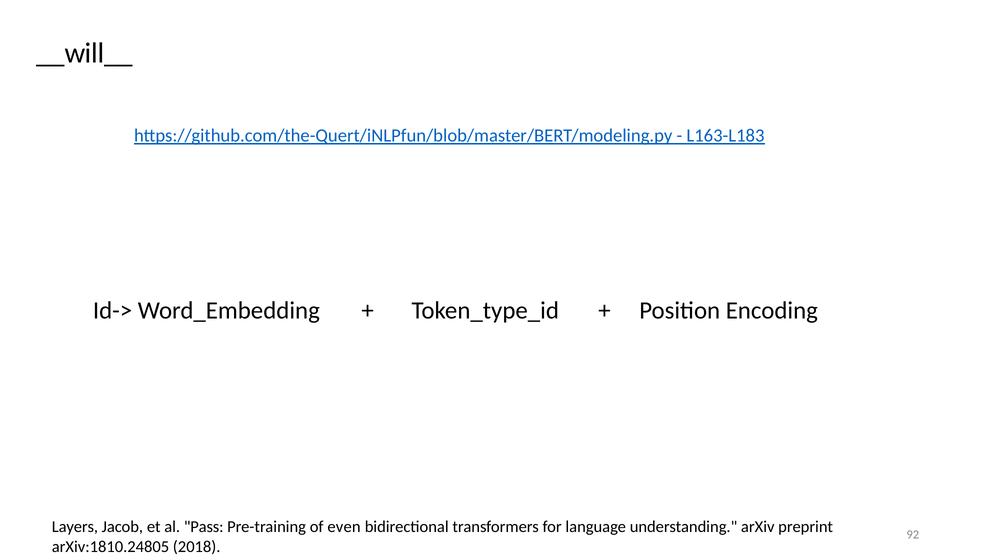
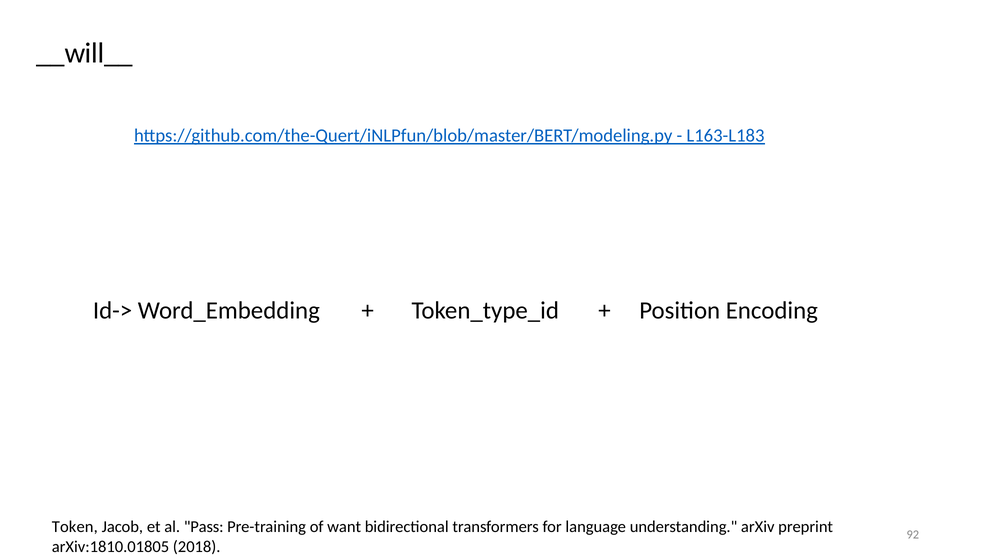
Layers: Layers -> Token
even: even -> want
arXiv:1810.24805: arXiv:1810.24805 -> arXiv:1810.01805
